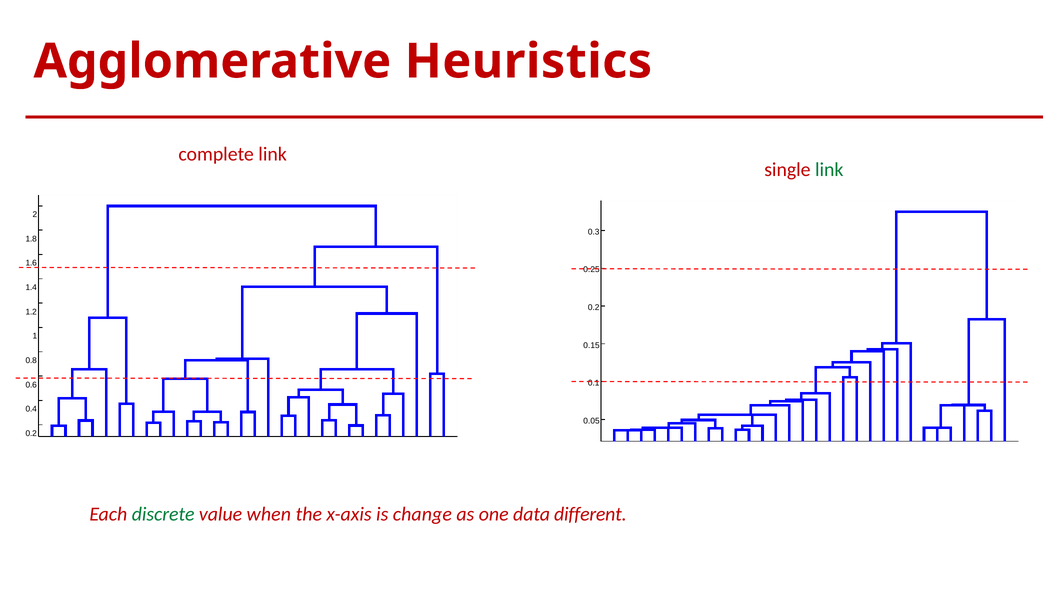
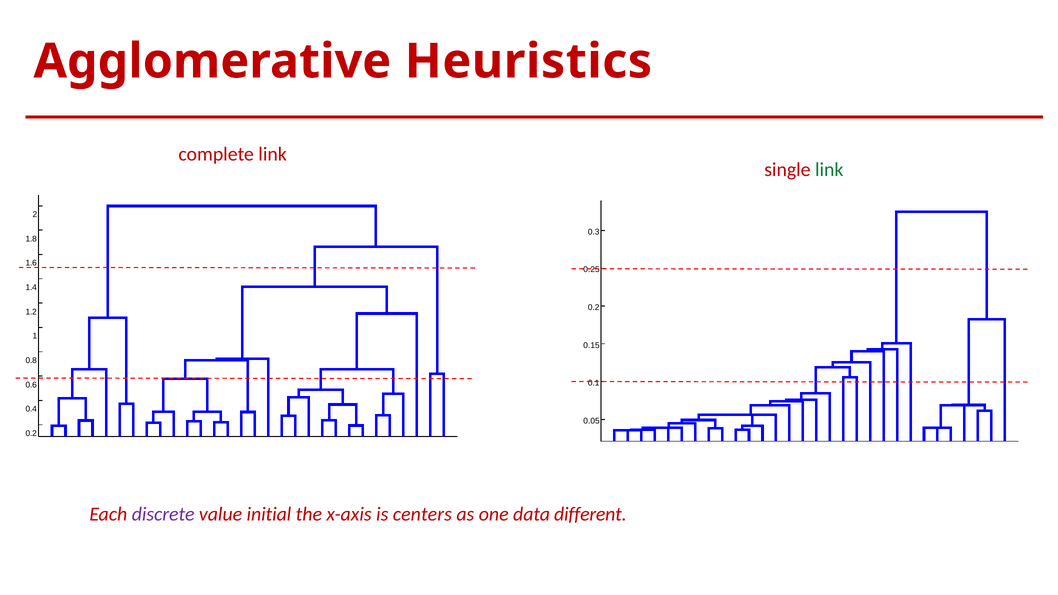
discrete colour: green -> purple
when: when -> initial
change: change -> centers
